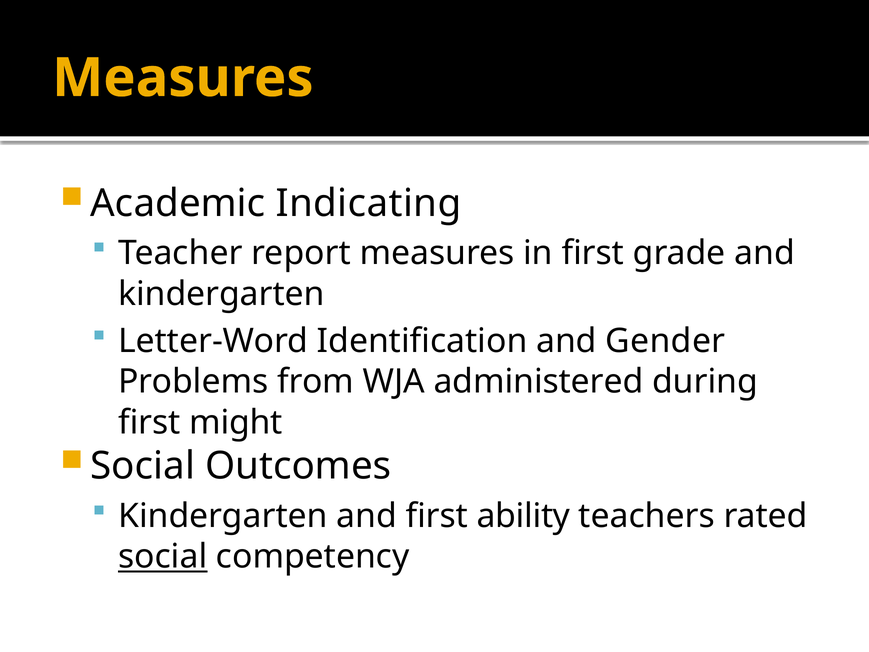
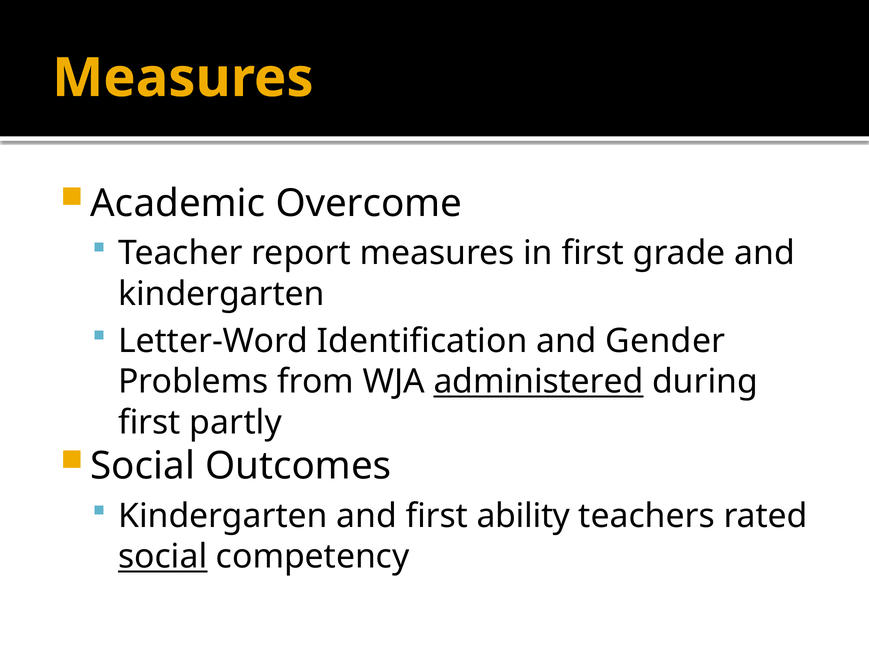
Indicating: Indicating -> Overcome
administered underline: none -> present
might: might -> partly
